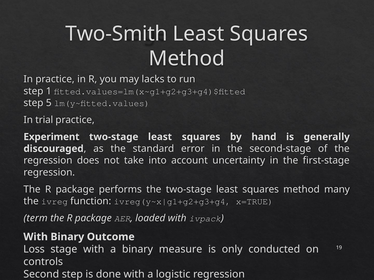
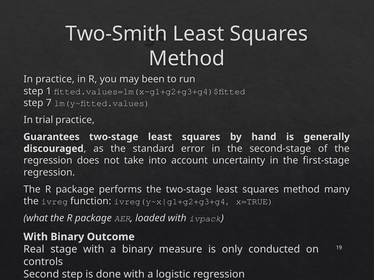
lacks: lacks -> been
5: 5 -> 7
Experiment: Experiment -> Guarantees
term: term -> what
Loss: Loss -> Real
